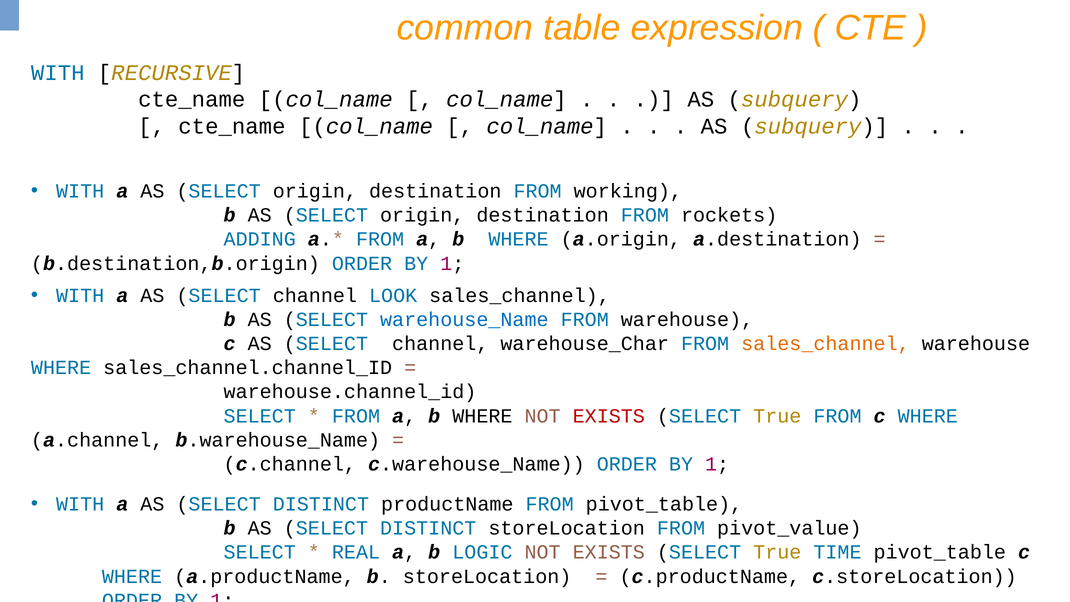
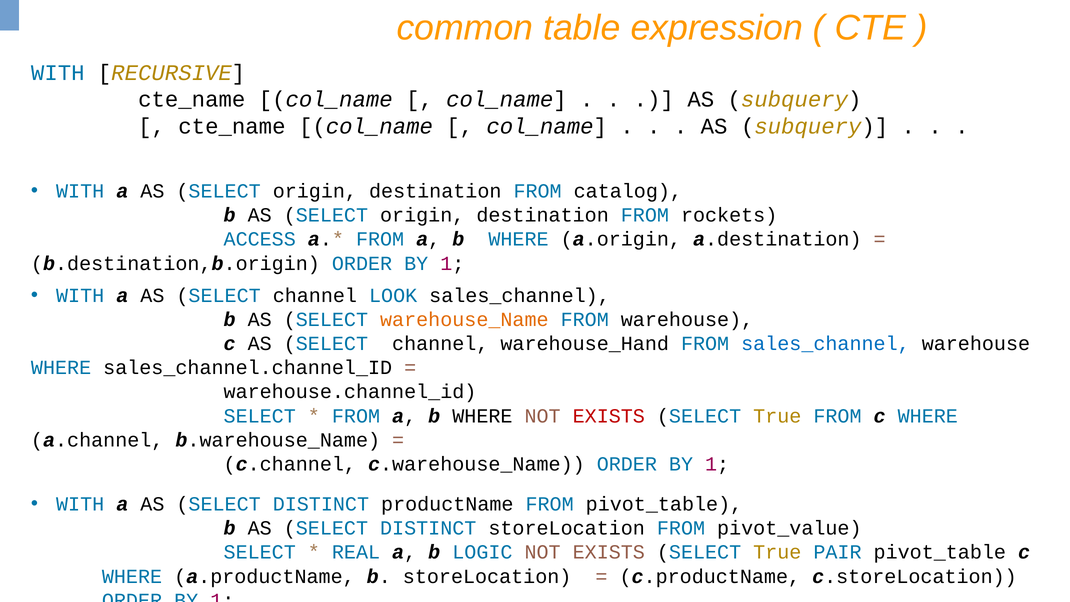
working: working -> catalog
ADDING: ADDING -> ACCESS
warehouse_Name colour: blue -> orange
warehouse_Char: warehouse_Char -> warehouse_Hand
sales_channel at (825, 344) colour: orange -> blue
TIME: TIME -> PAIR
